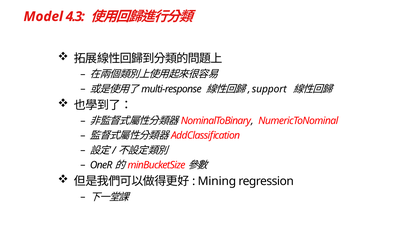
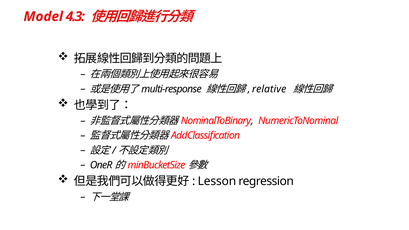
support: support -> relative
Mining: Mining -> Lesson
